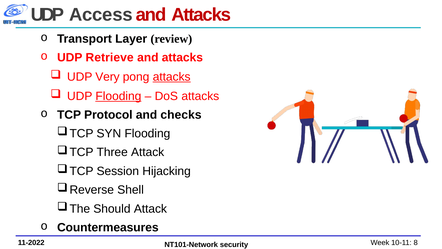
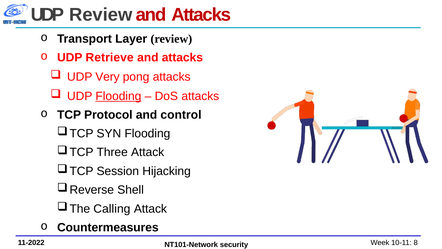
UDP Access: Access -> Review
attacks at (172, 77) underline: present -> none
checks: checks -> control
Should: Should -> Calling
